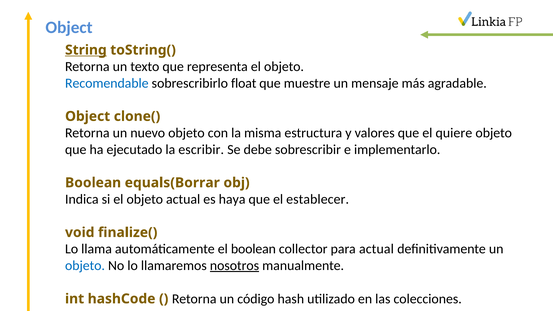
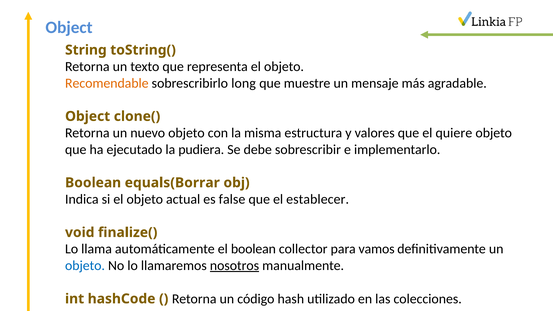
String underline: present -> none
Recomendable colour: blue -> orange
float: float -> long
escribir: escribir -> pudiera
haya: haya -> false
para actual: actual -> vamos
